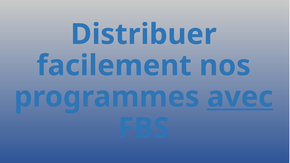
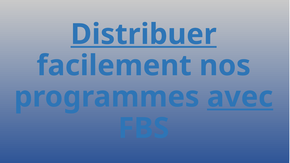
Distribuer underline: none -> present
